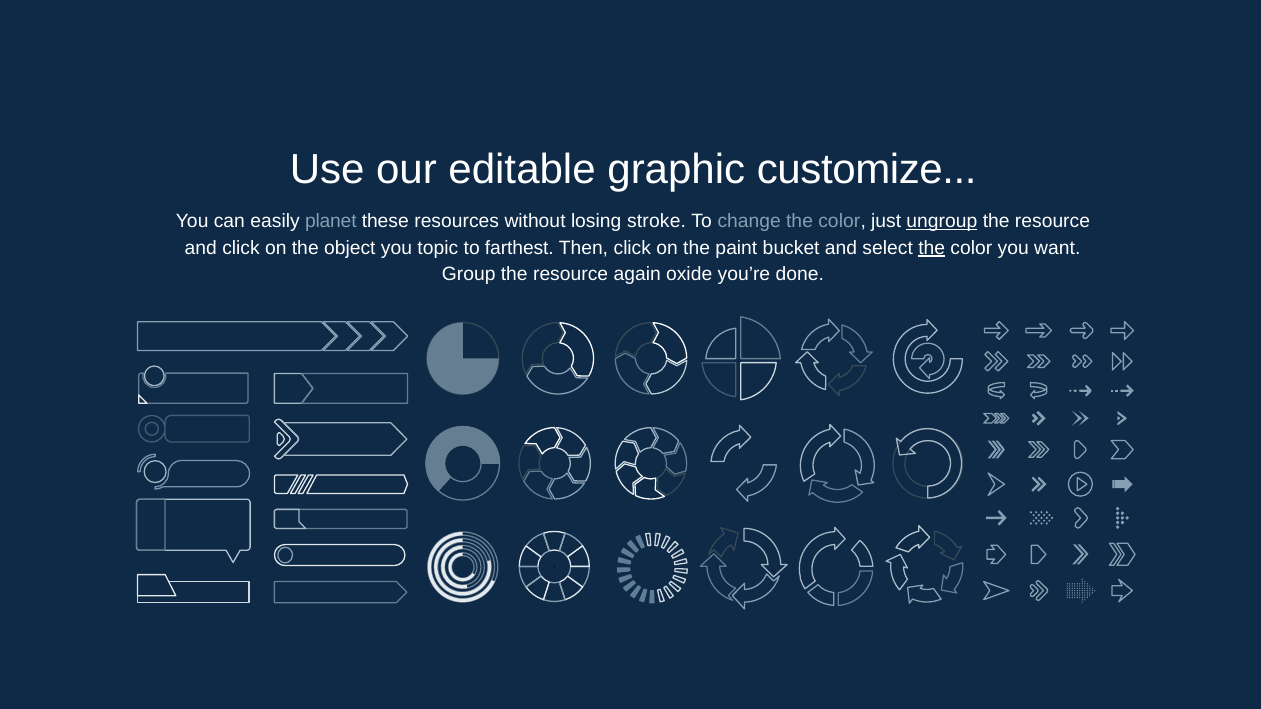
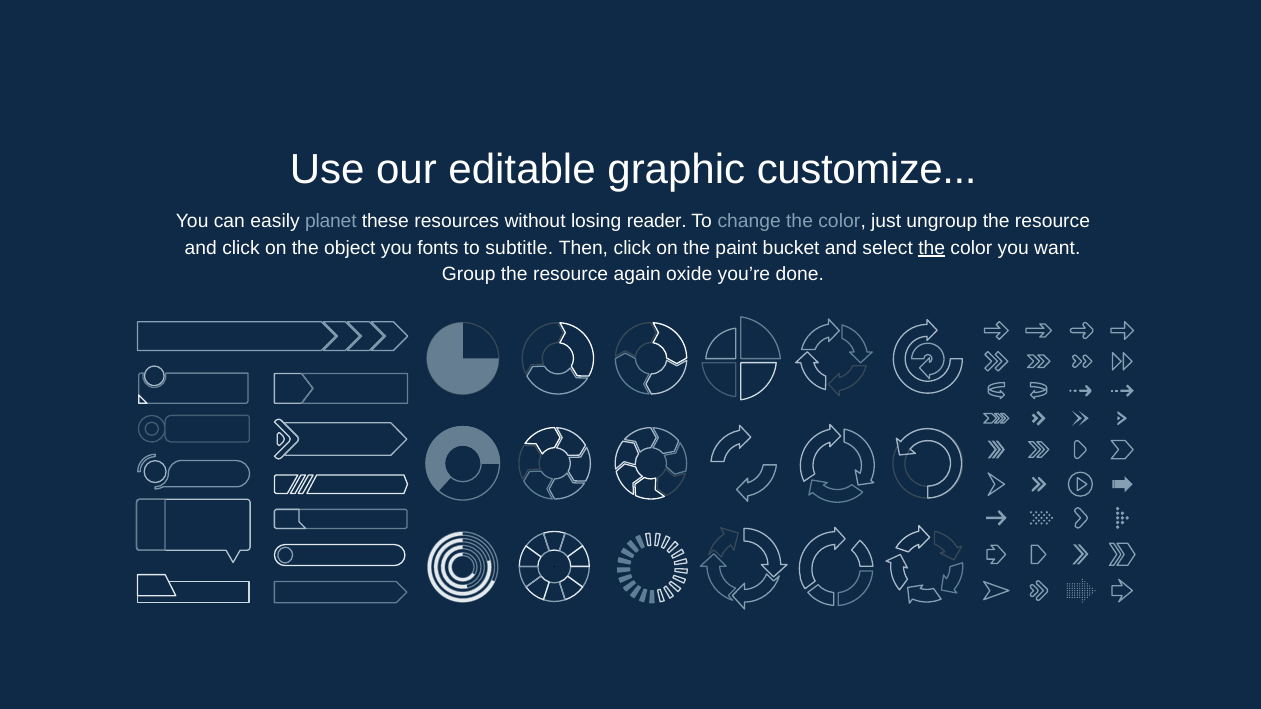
stroke: stroke -> reader
ungroup underline: present -> none
topic: topic -> fonts
farthest: farthest -> subtitle
